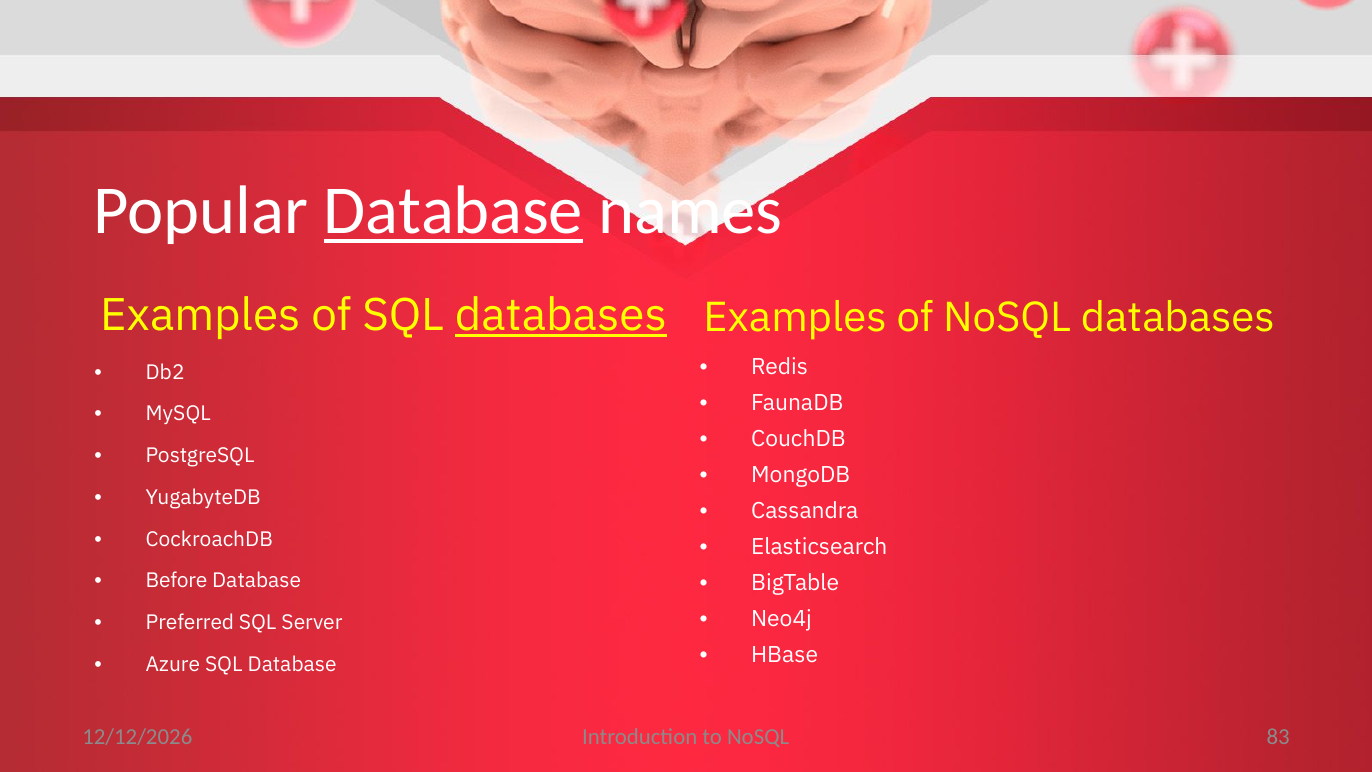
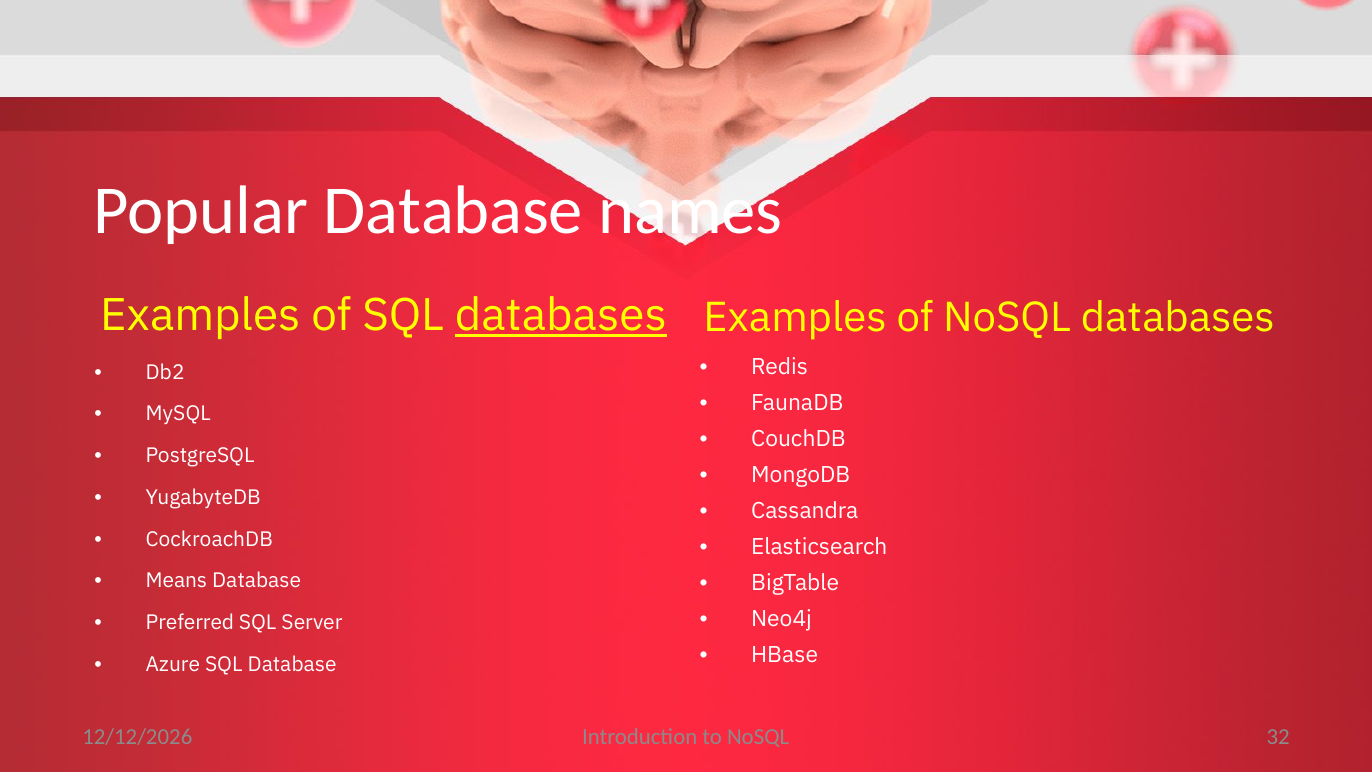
Database at (453, 211) underline: present -> none
Before: Before -> Means
83: 83 -> 32
